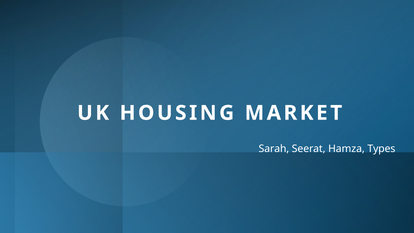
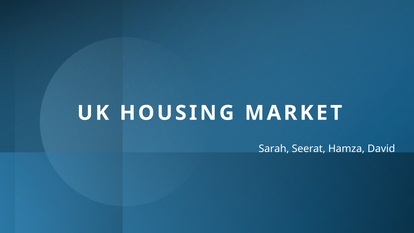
Types: Types -> David
